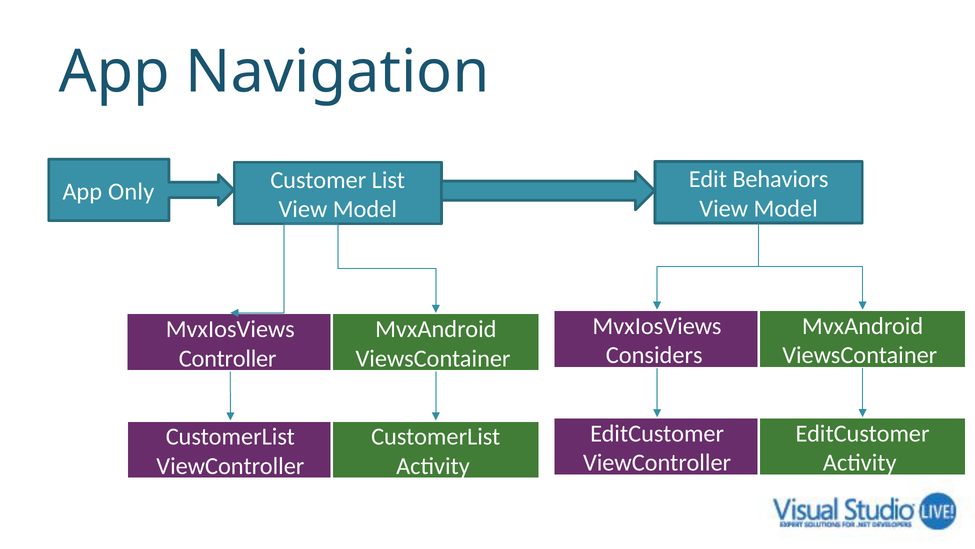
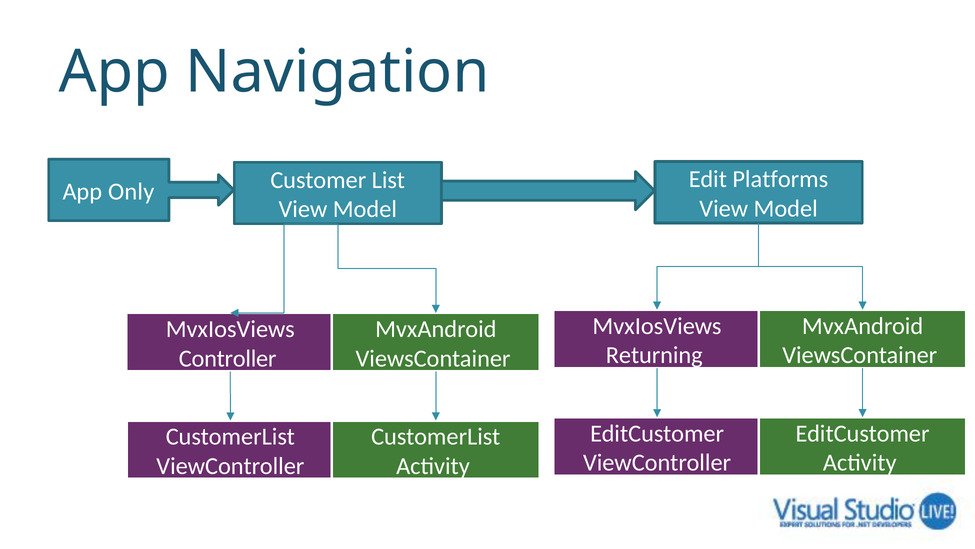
Behaviors: Behaviors -> Platforms
Considers: Considers -> Returning
